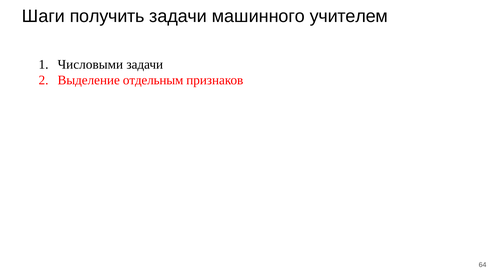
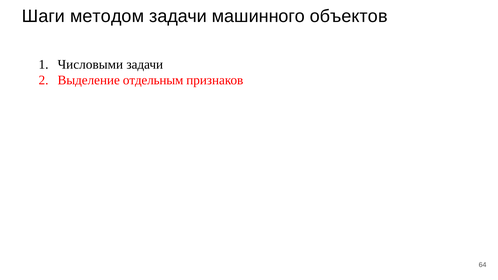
получить: получить -> методом
учителем: учителем -> объектов
